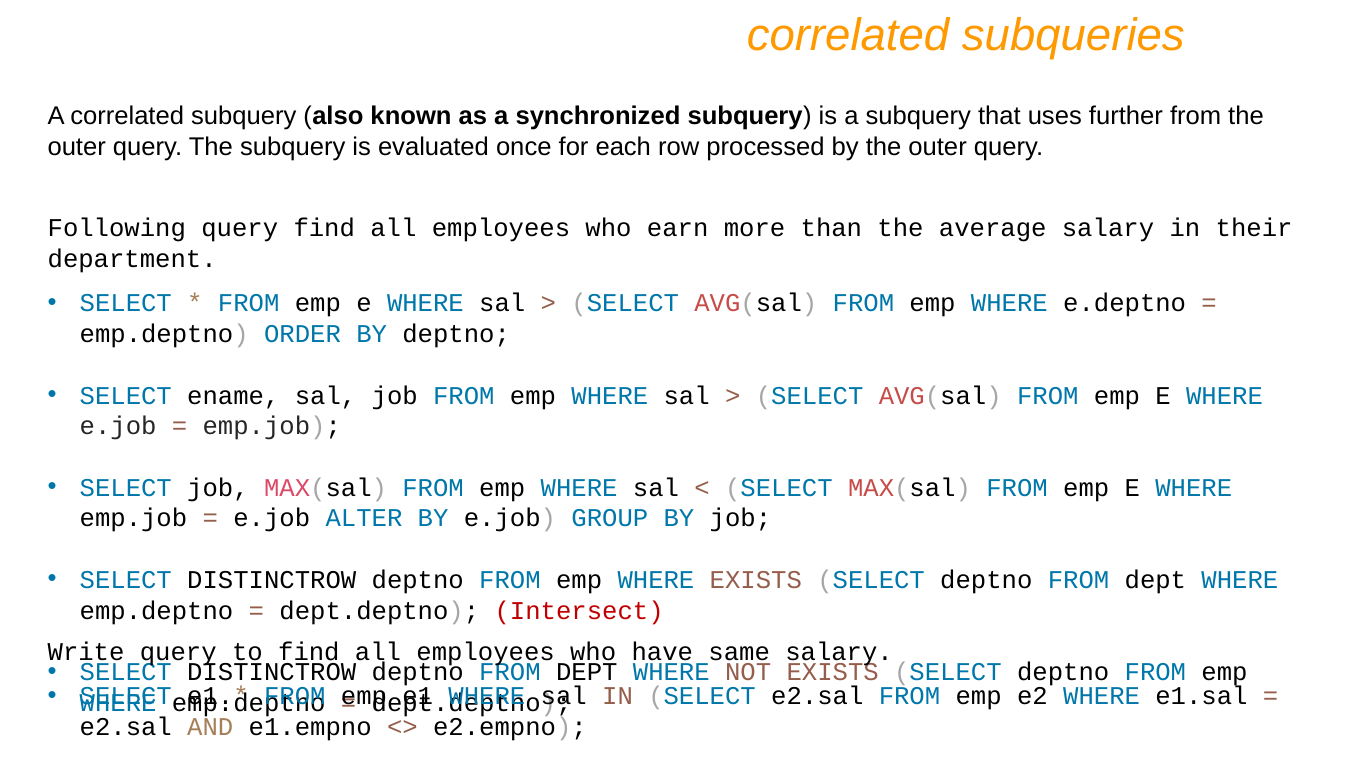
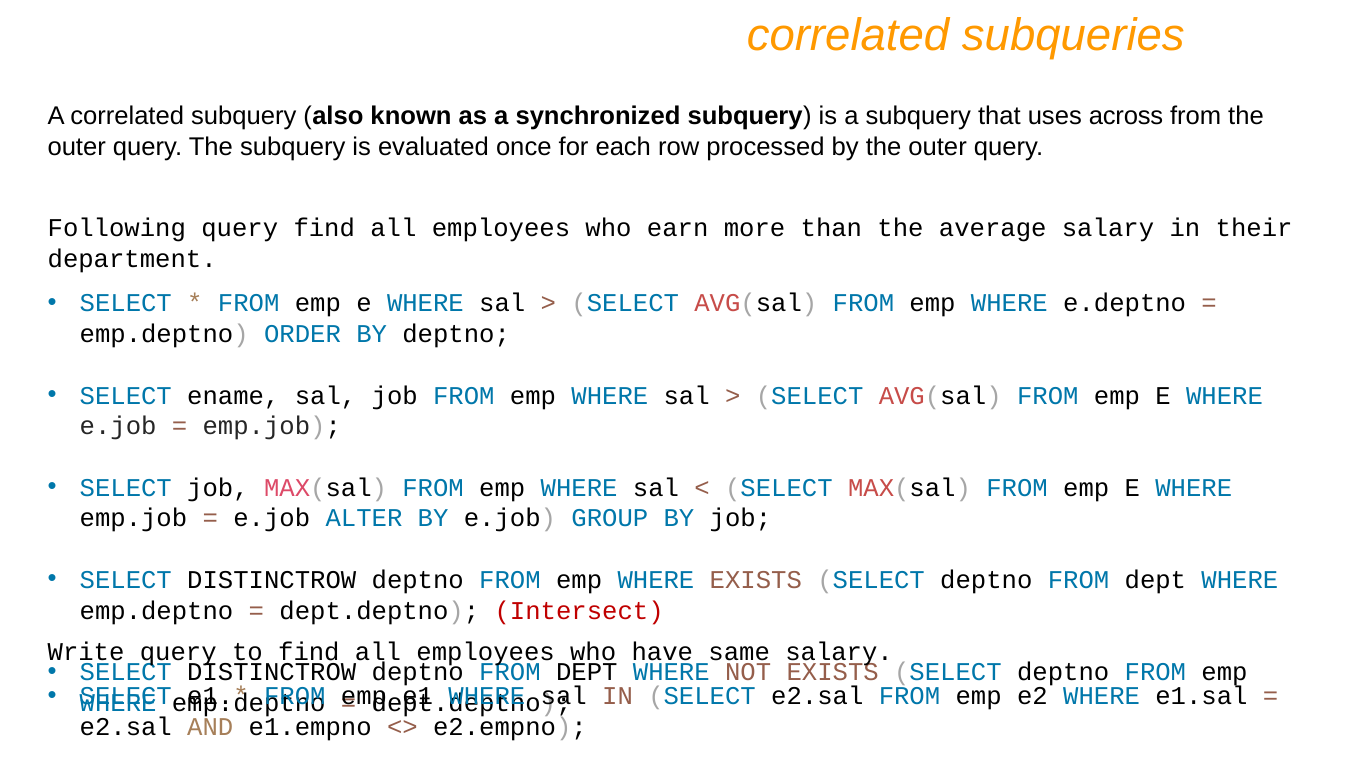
further: further -> across
